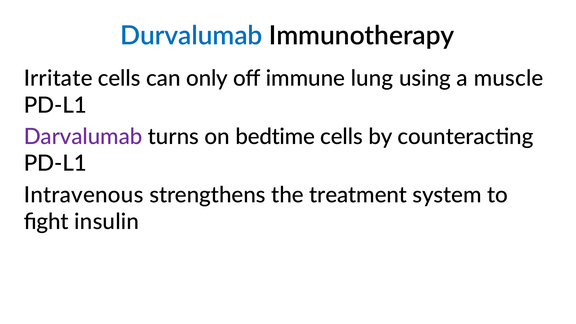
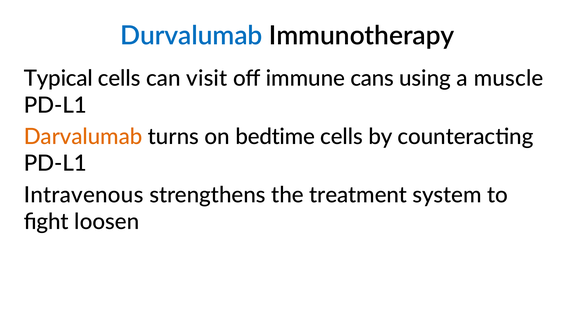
Irritate: Irritate -> Typical
only: only -> visit
lung: lung -> cans
Darvalumab colour: purple -> orange
insulin: insulin -> loosen
